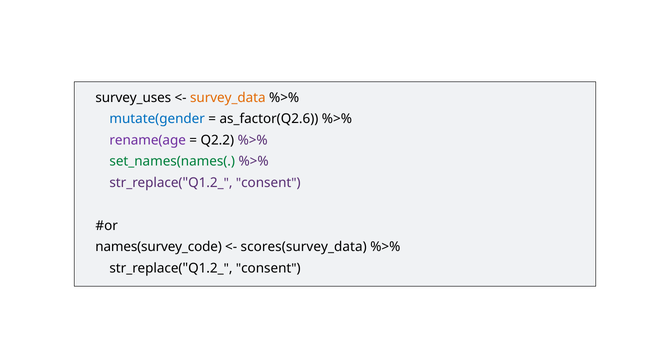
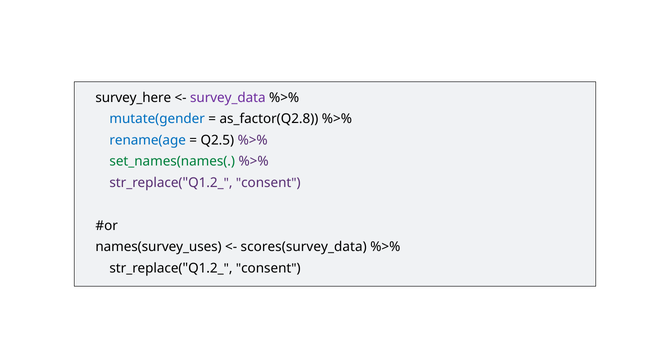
survey_uses: survey_uses -> survey_here
survey_data colour: orange -> purple
as_factor(Q2.6: as_factor(Q2.6 -> as_factor(Q2.8
rename(age colour: purple -> blue
Q2.2: Q2.2 -> Q2.5
names(survey_code: names(survey_code -> names(survey_uses
